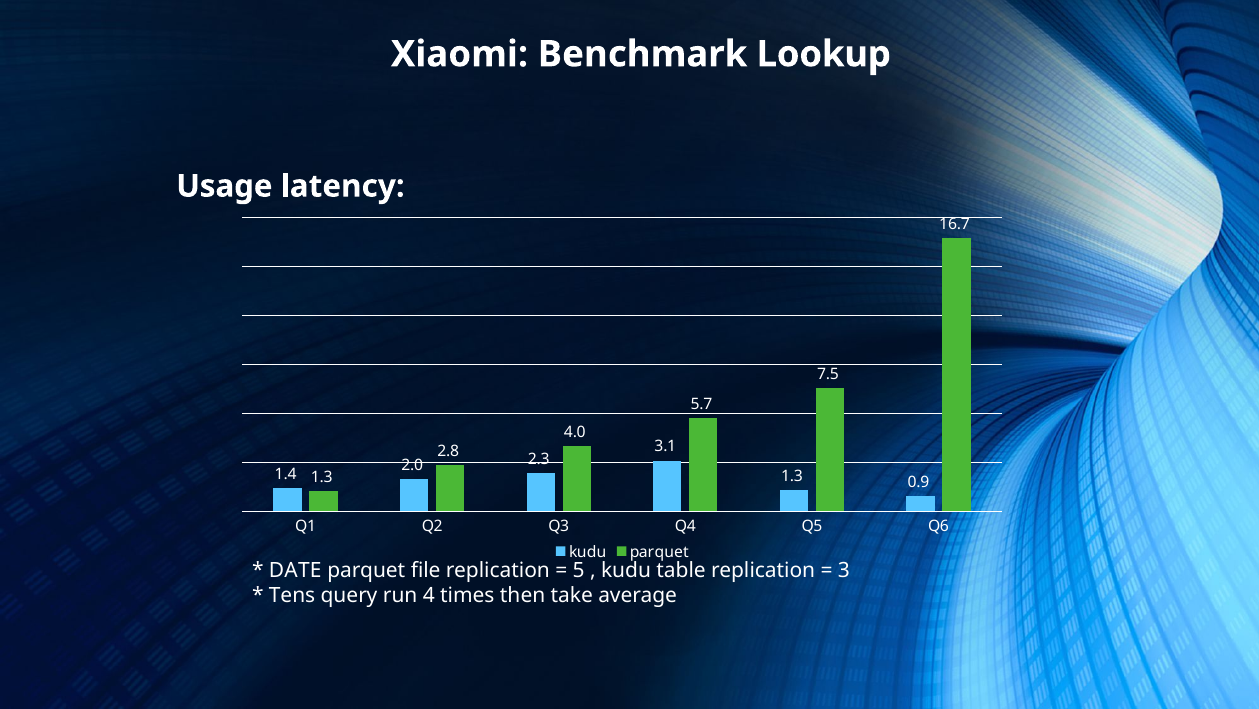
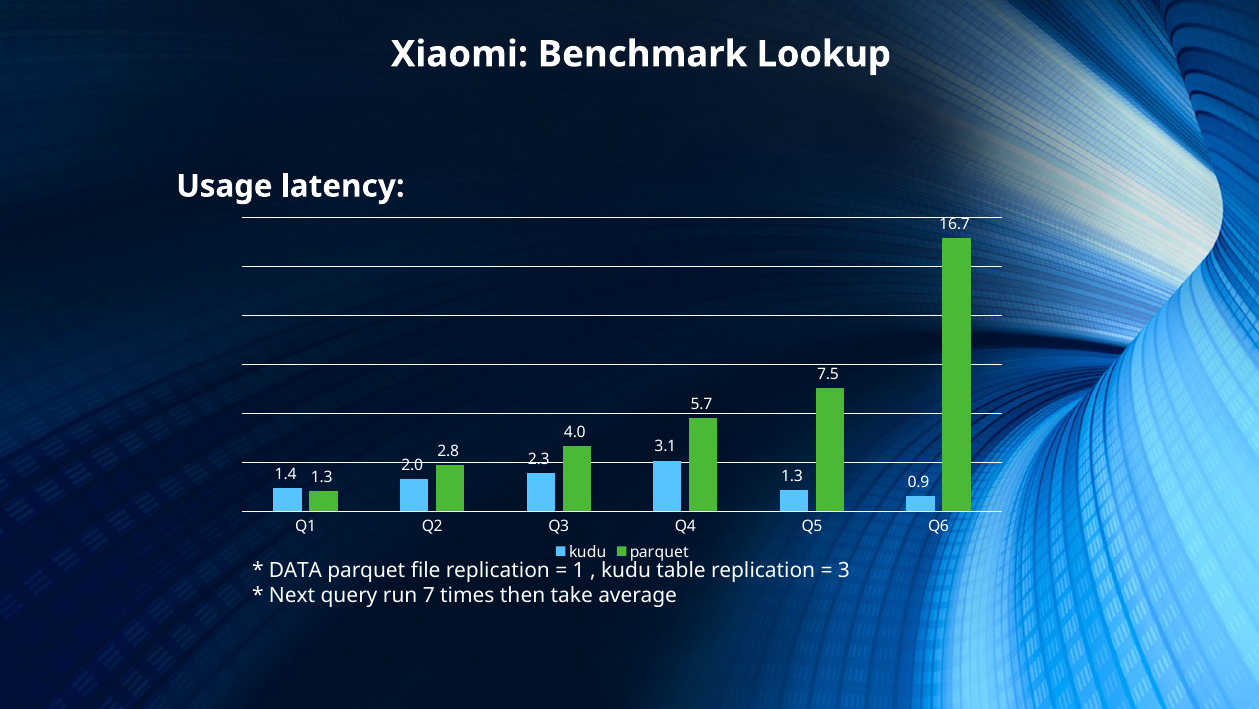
DATE: DATE -> DATA
5: 5 -> 1
Tens: Tens -> Next
4: 4 -> 7
